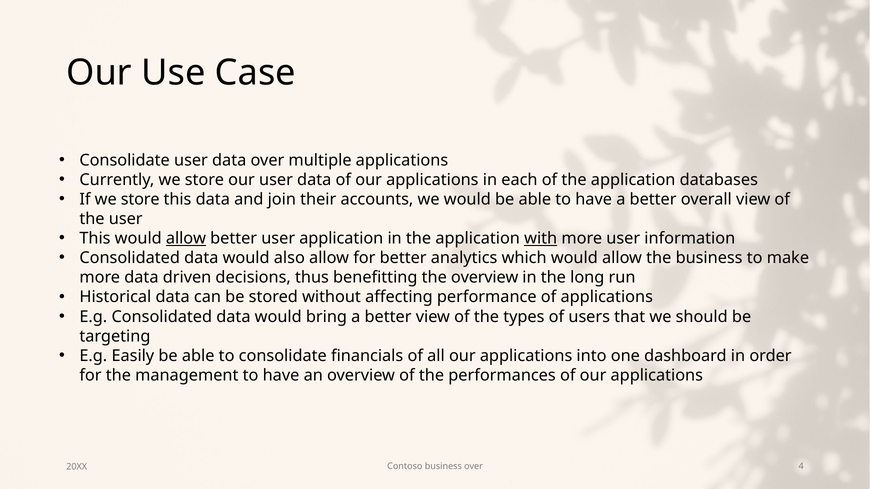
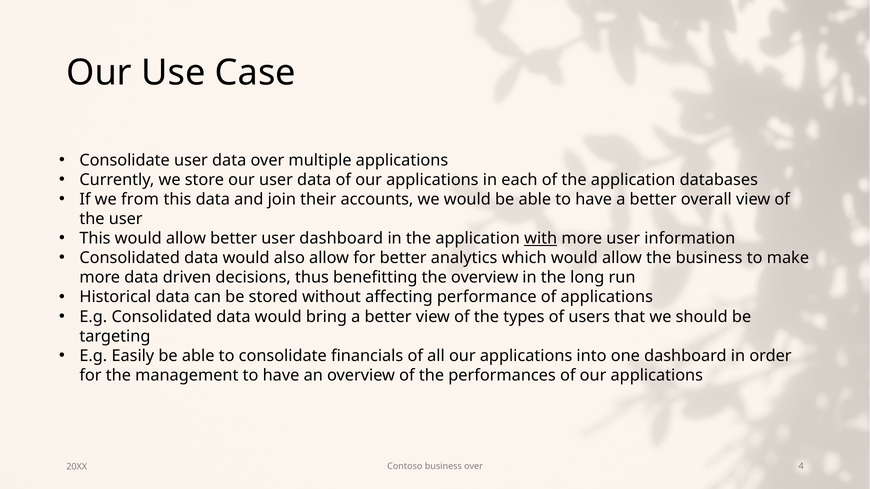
If we store: store -> from
allow at (186, 239) underline: present -> none
user application: application -> dashboard
